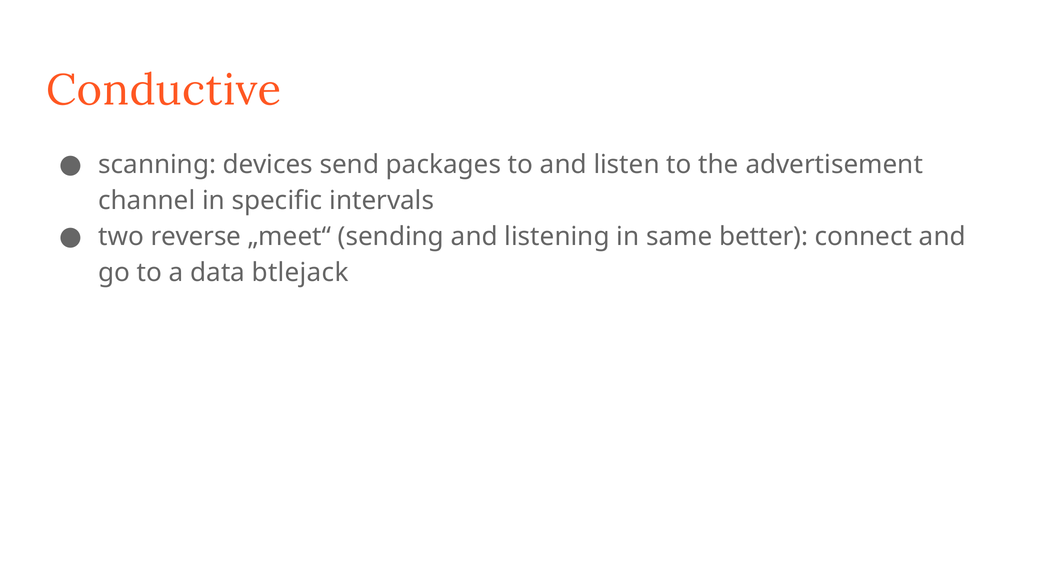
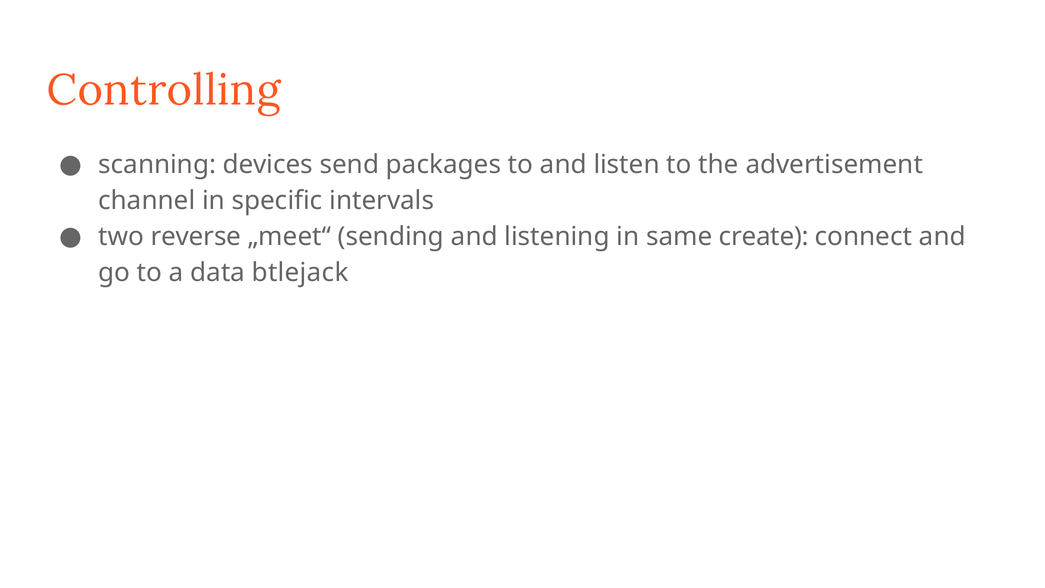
Conductive: Conductive -> Controlling
better: better -> create
